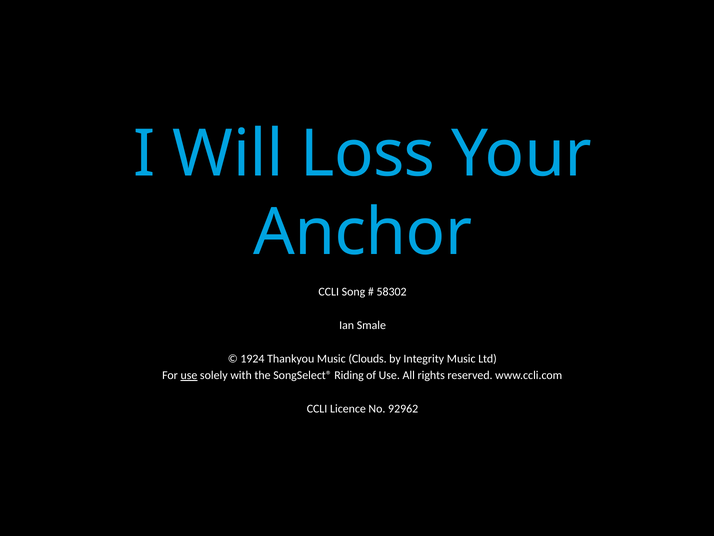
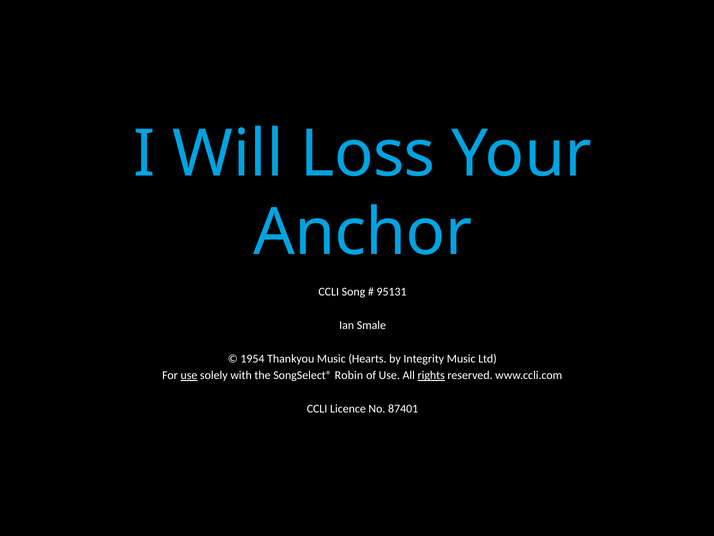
58302: 58302 -> 95131
1924: 1924 -> 1954
Clouds: Clouds -> Hearts
Riding: Riding -> Robin
rights underline: none -> present
92962: 92962 -> 87401
